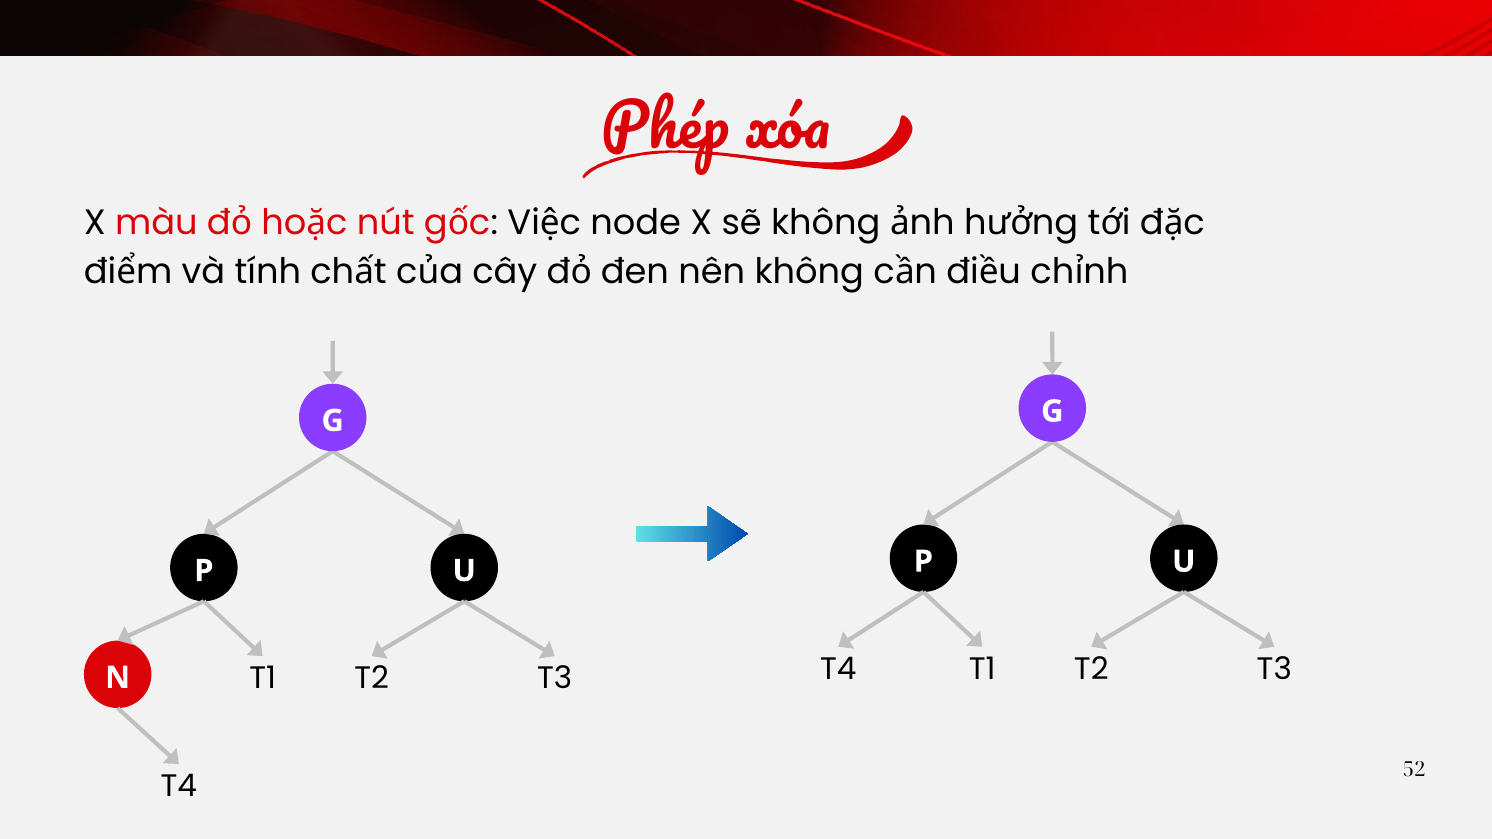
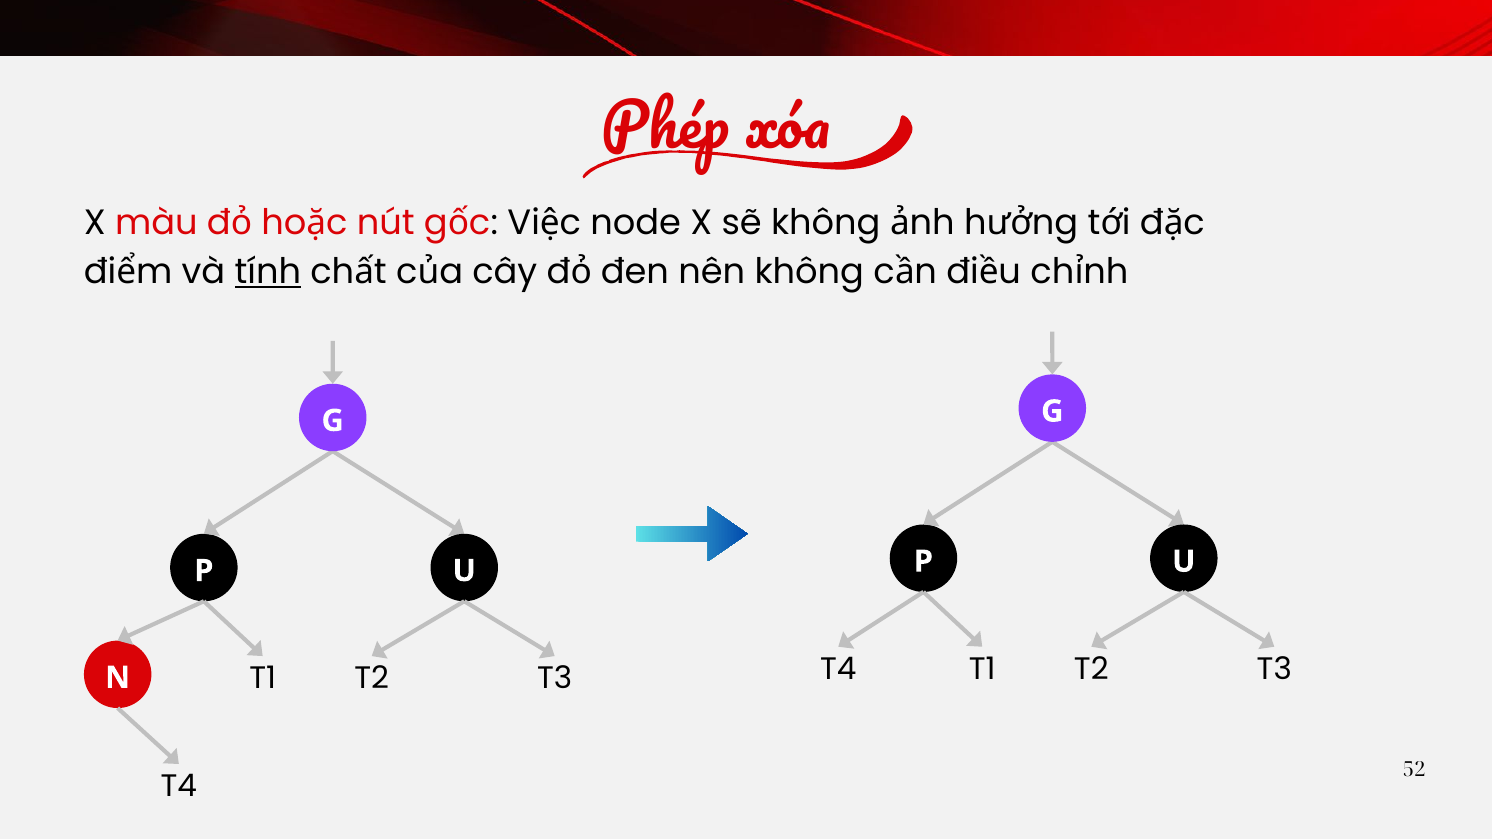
tính underline: none -> present
